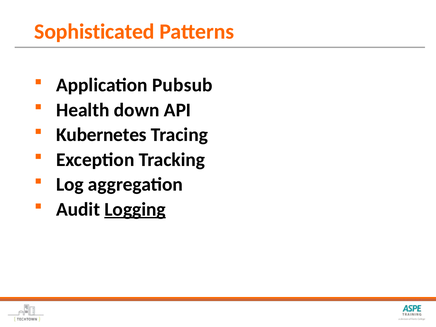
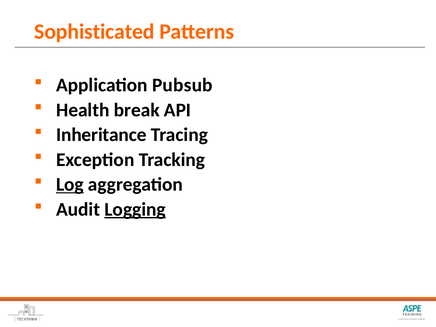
down: down -> break
Kubernetes: Kubernetes -> Inheritance
Log underline: none -> present
